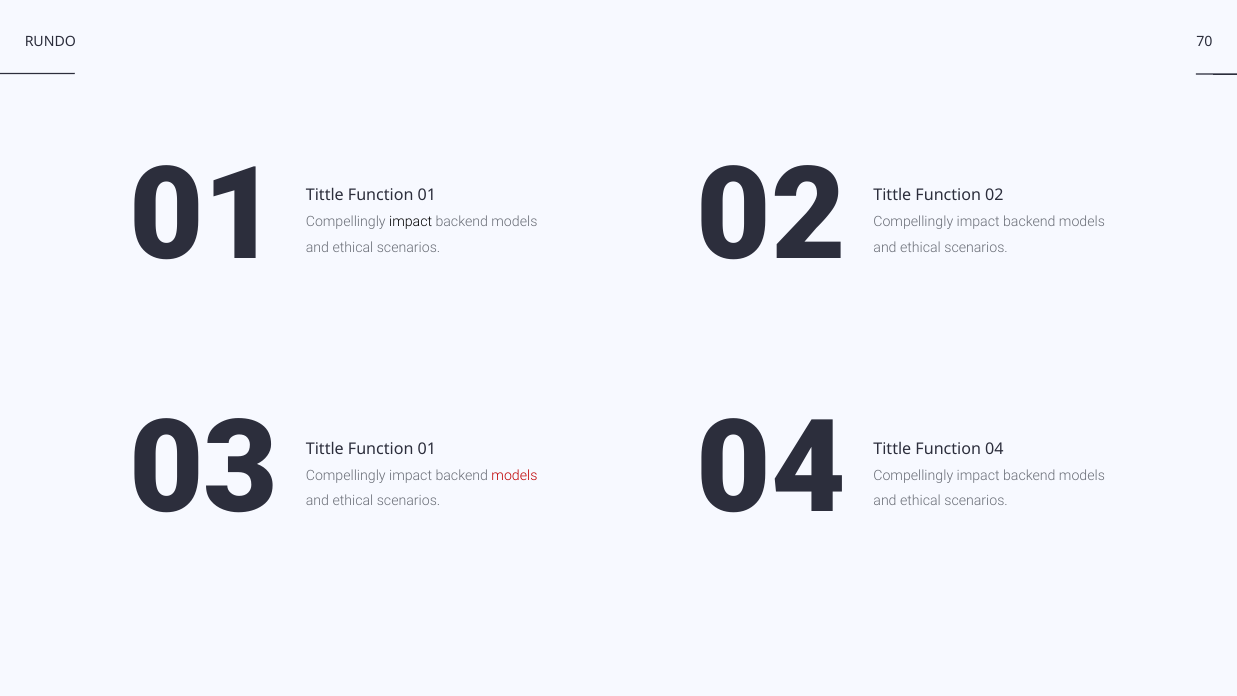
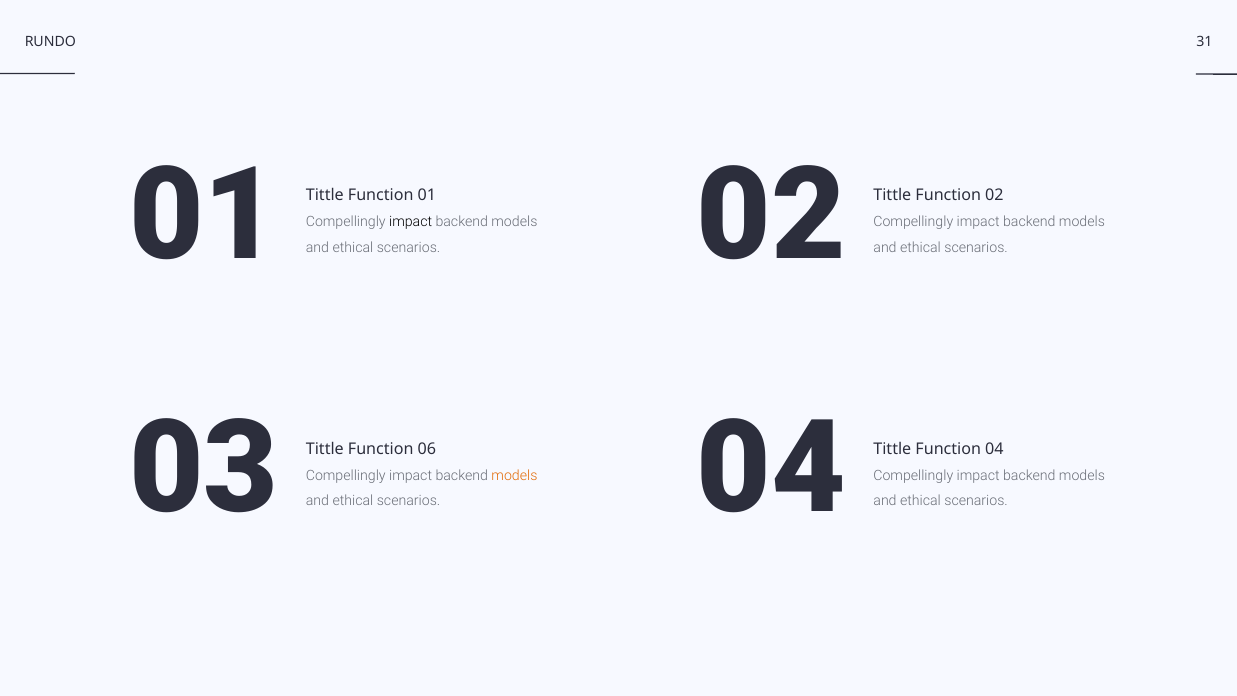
70: 70 -> 31
03 Tittle Function 01: 01 -> 06
models at (514, 475) colour: red -> orange
